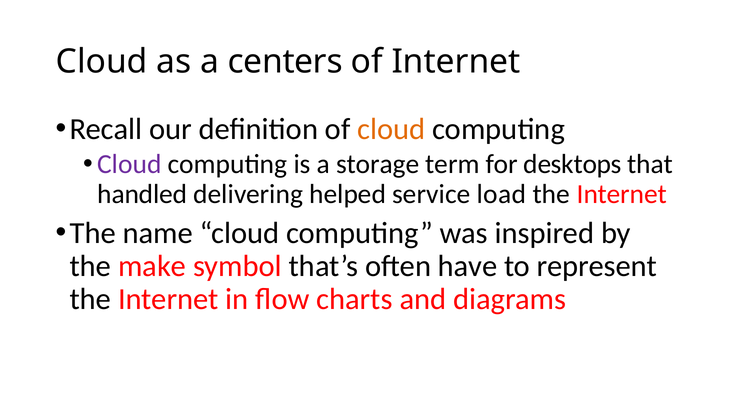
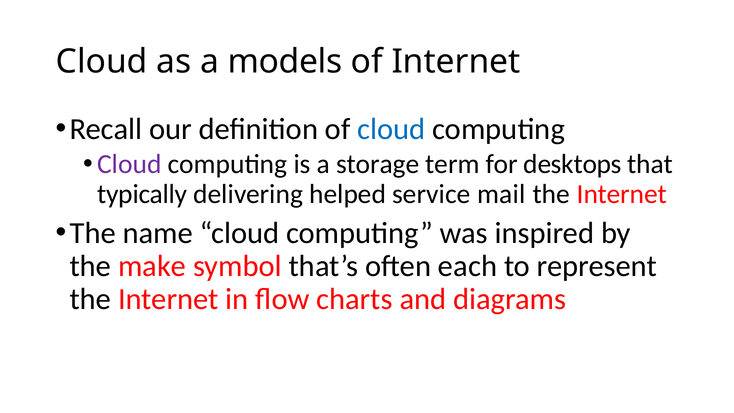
centers: centers -> models
cloud at (391, 129) colour: orange -> blue
handled: handled -> typically
load: load -> mail
have: have -> each
